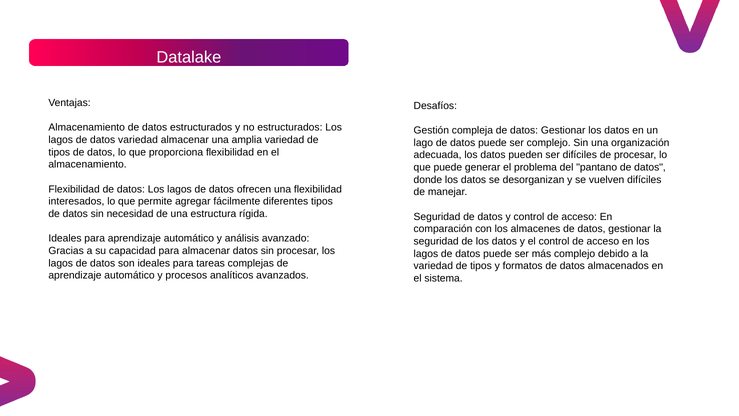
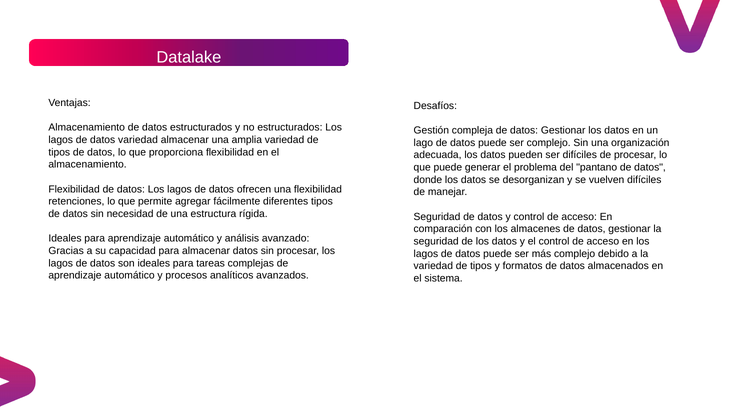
interesados: interesados -> retenciones
